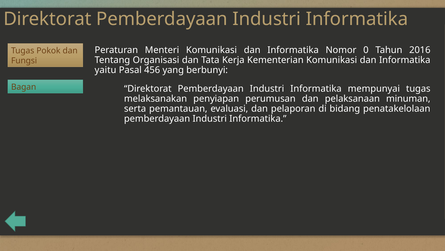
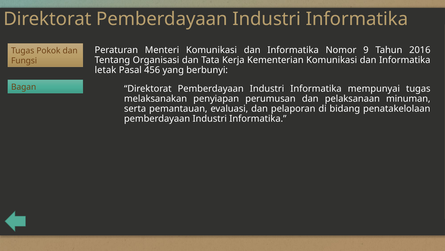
0: 0 -> 9
yaitu: yaitu -> letak
